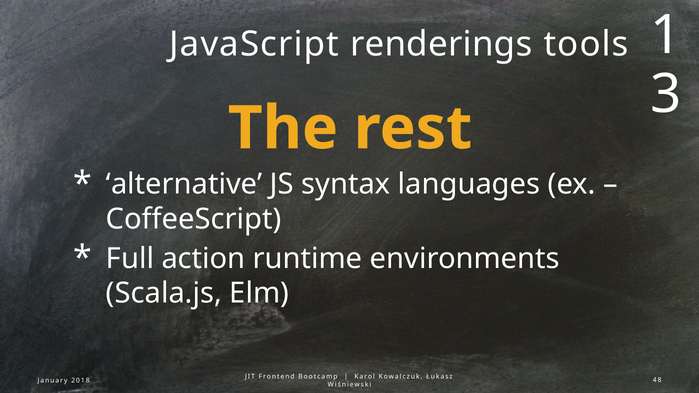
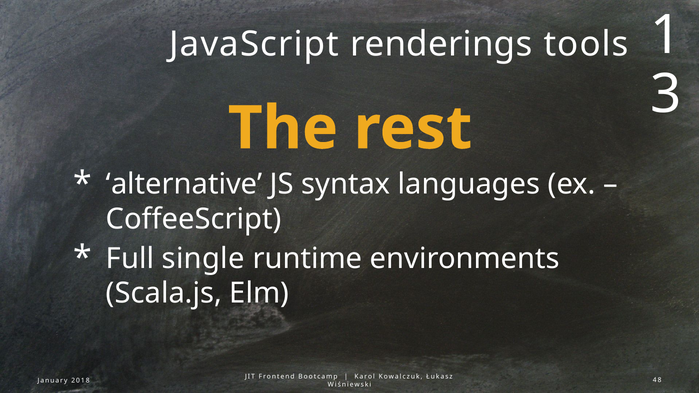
action: action -> single
